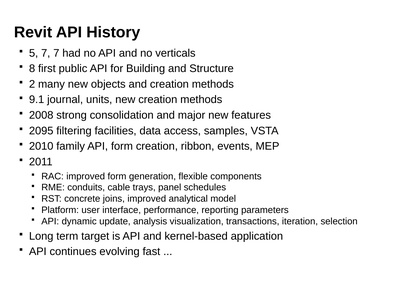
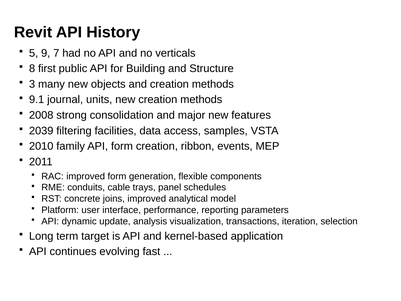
5 7: 7 -> 9
2: 2 -> 3
2095: 2095 -> 2039
